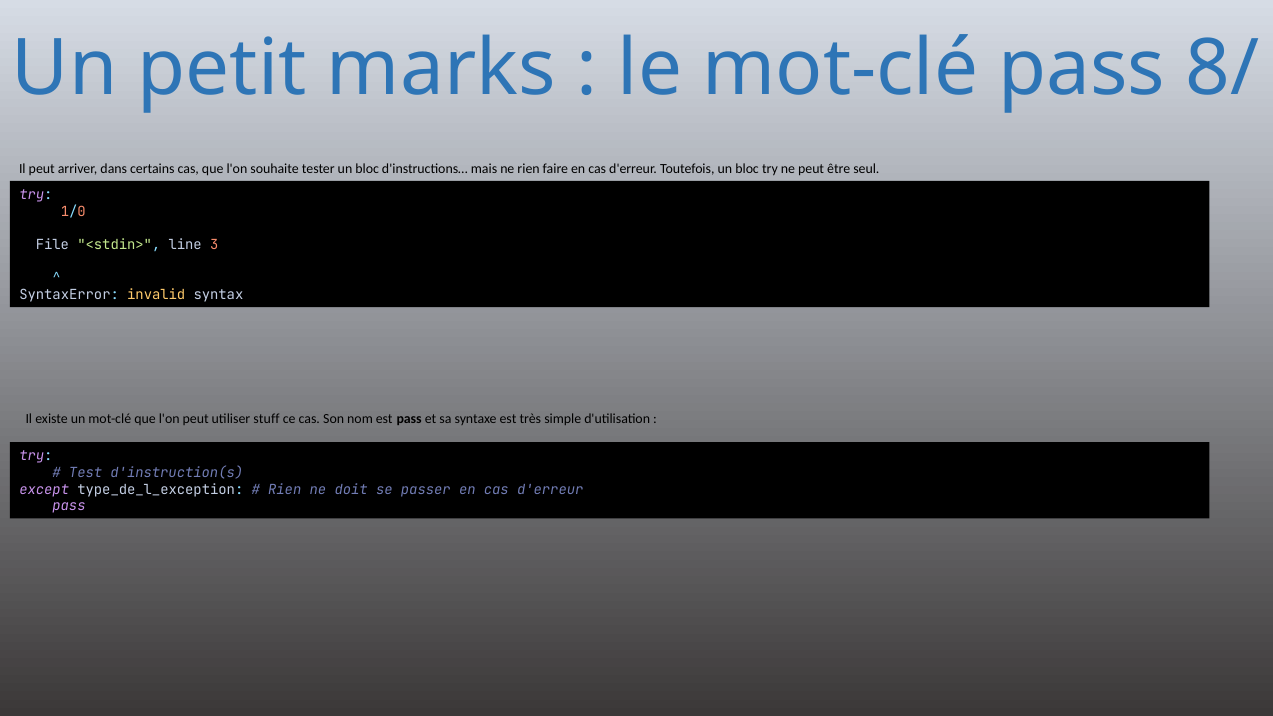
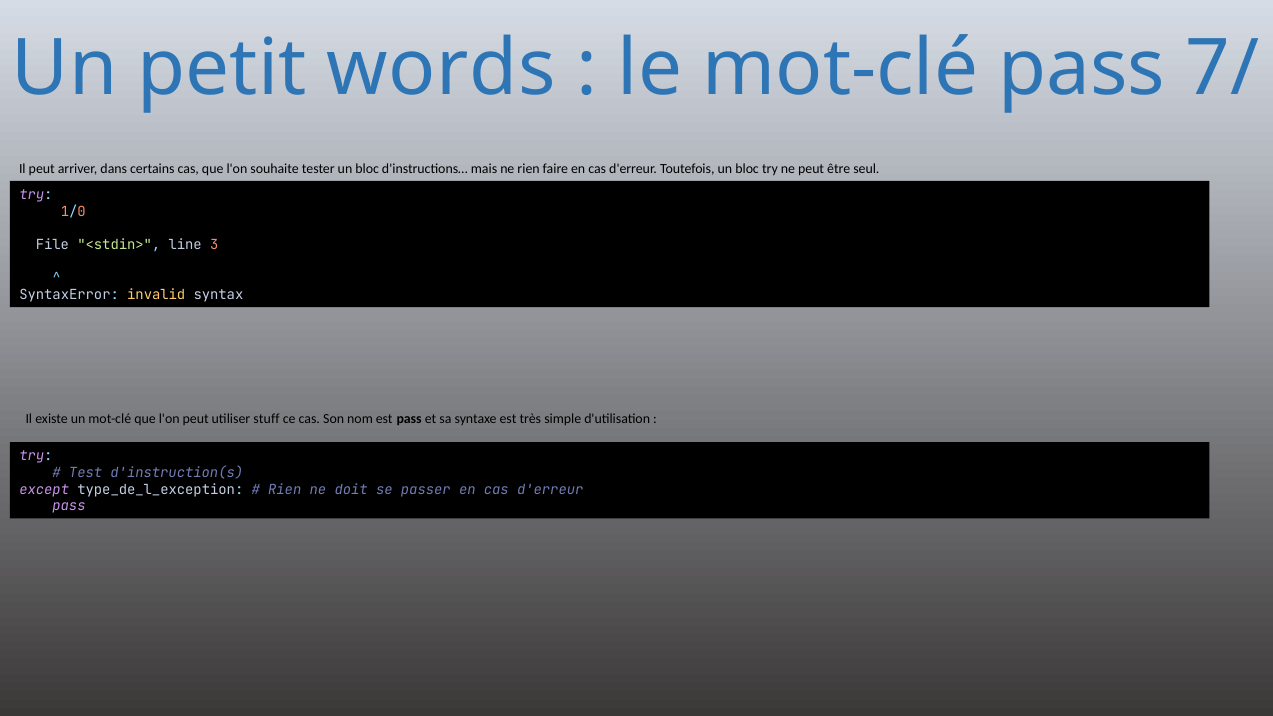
marks: marks -> words
8/: 8/ -> 7/
